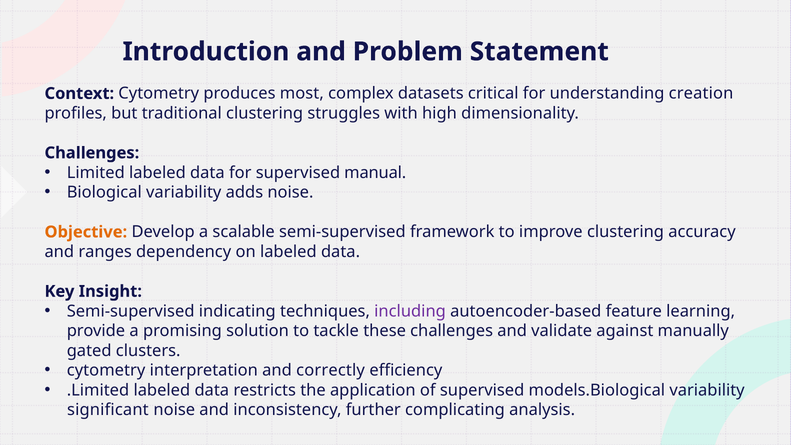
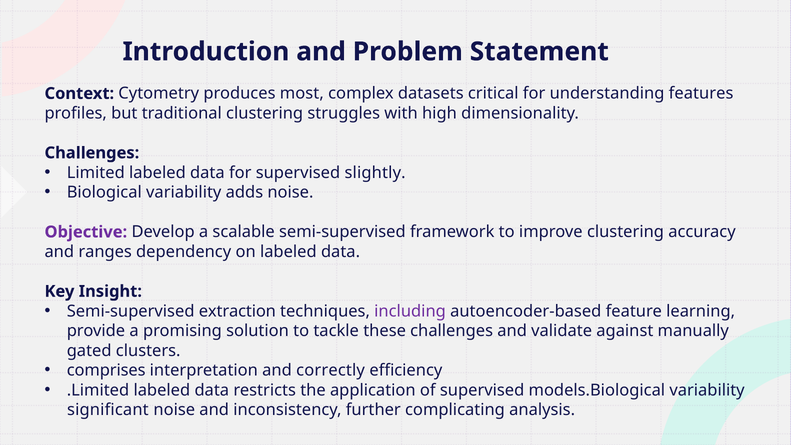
creation: creation -> features
manual: manual -> slightly
Objective colour: orange -> purple
indicating: indicating -> extraction
cytometry at (106, 370): cytometry -> comprises
